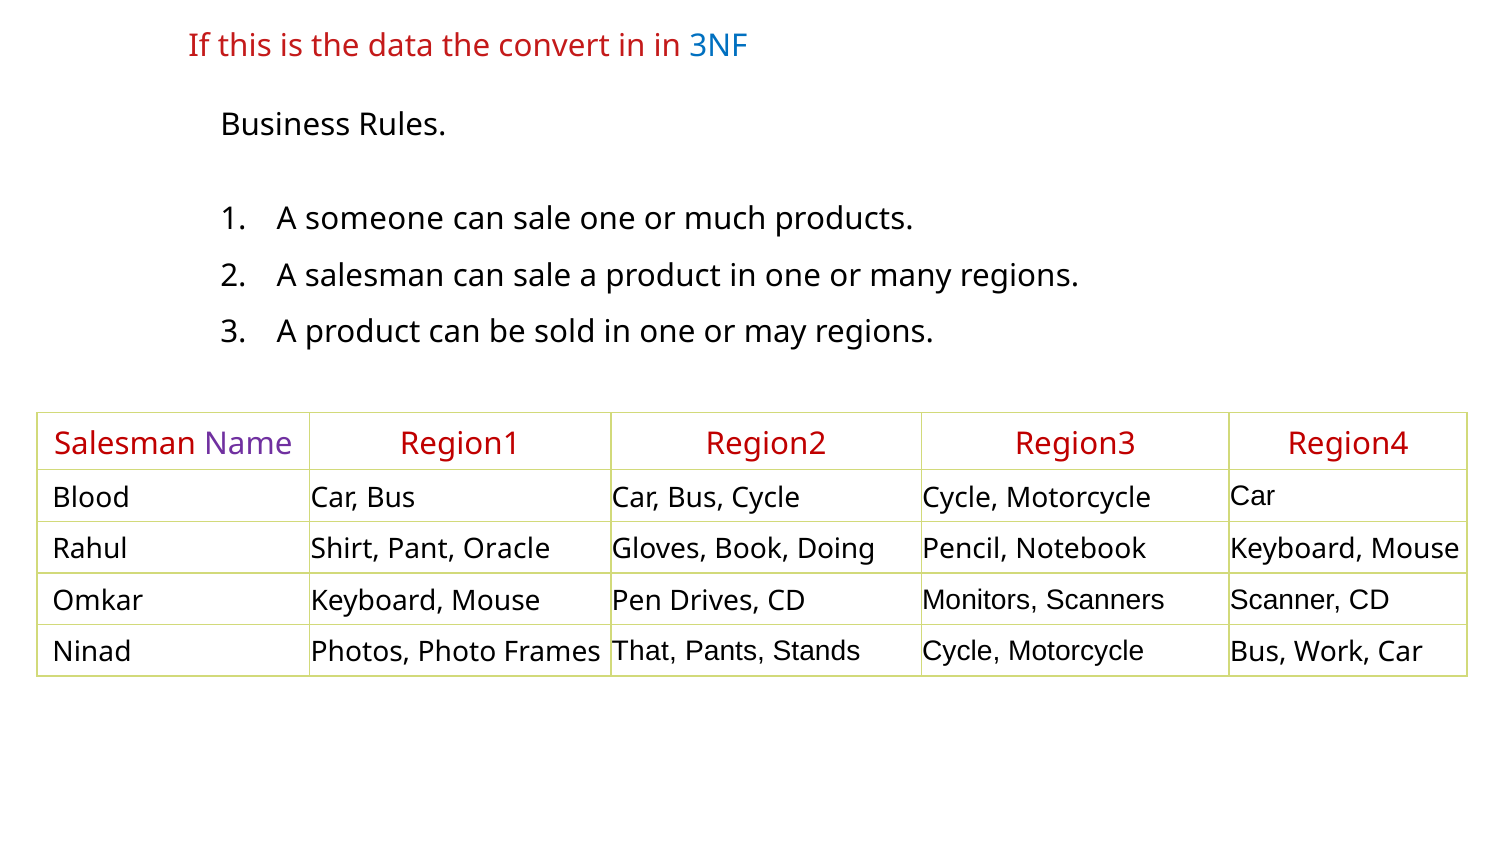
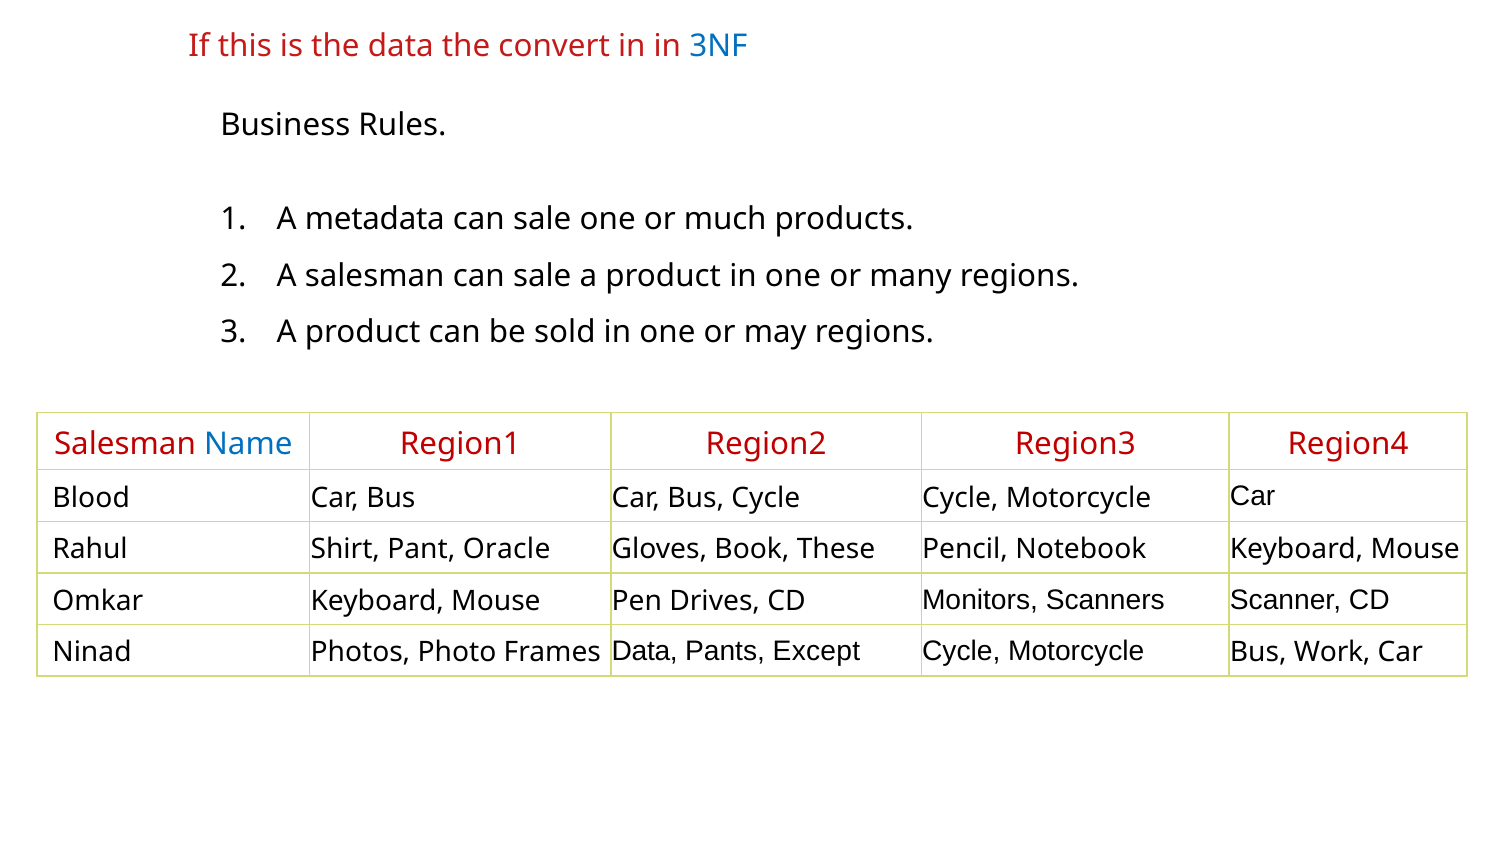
someone: someone -> metadata
Name colour: purple -> blue
Doing: Doing -> These
Frames That: That -> Data
Stands: Stands -> Except
